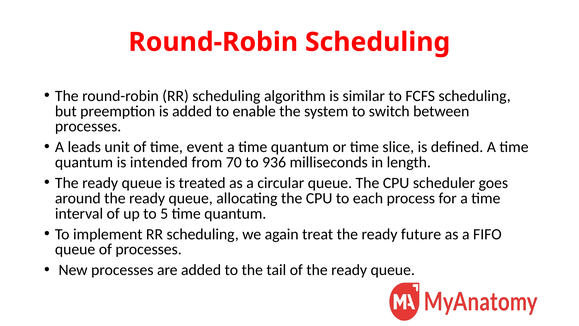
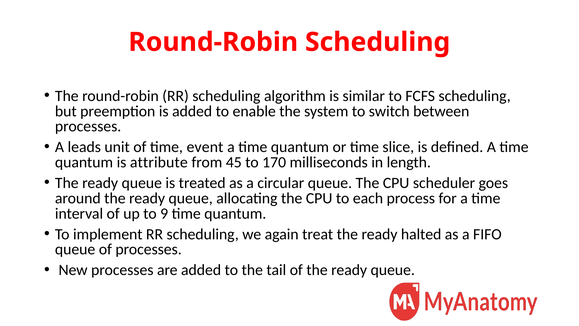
intended: intended -> attribute
70: 70 -> 45
936: 936 -> 170
5: 5 -> 9
future: future -> halted
